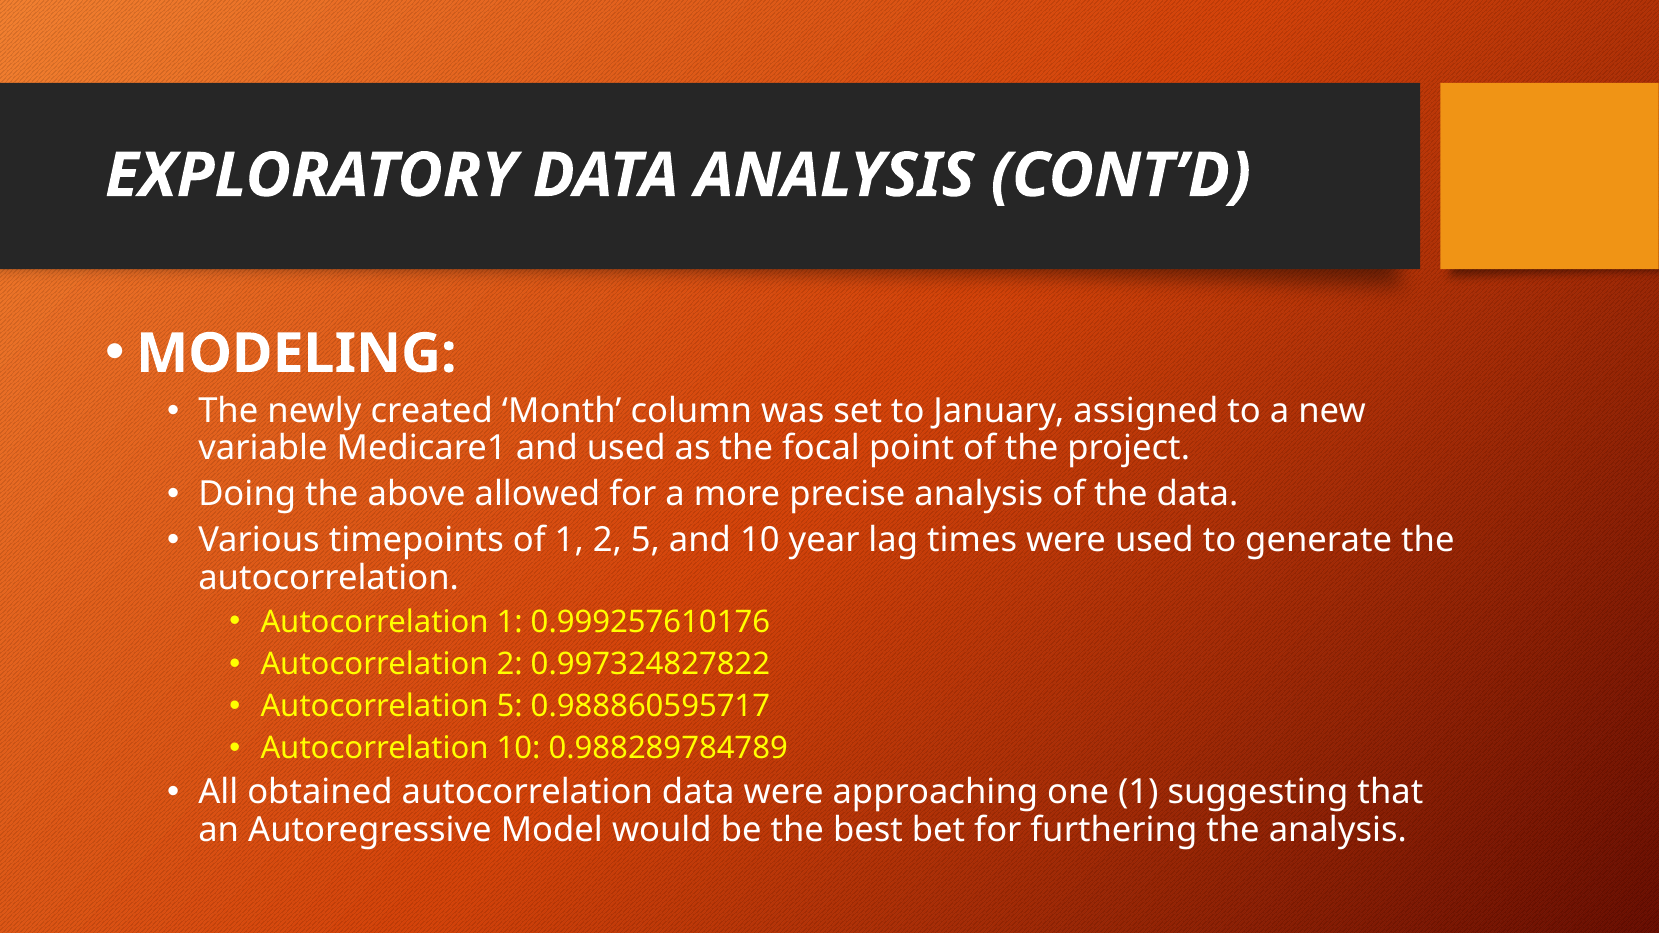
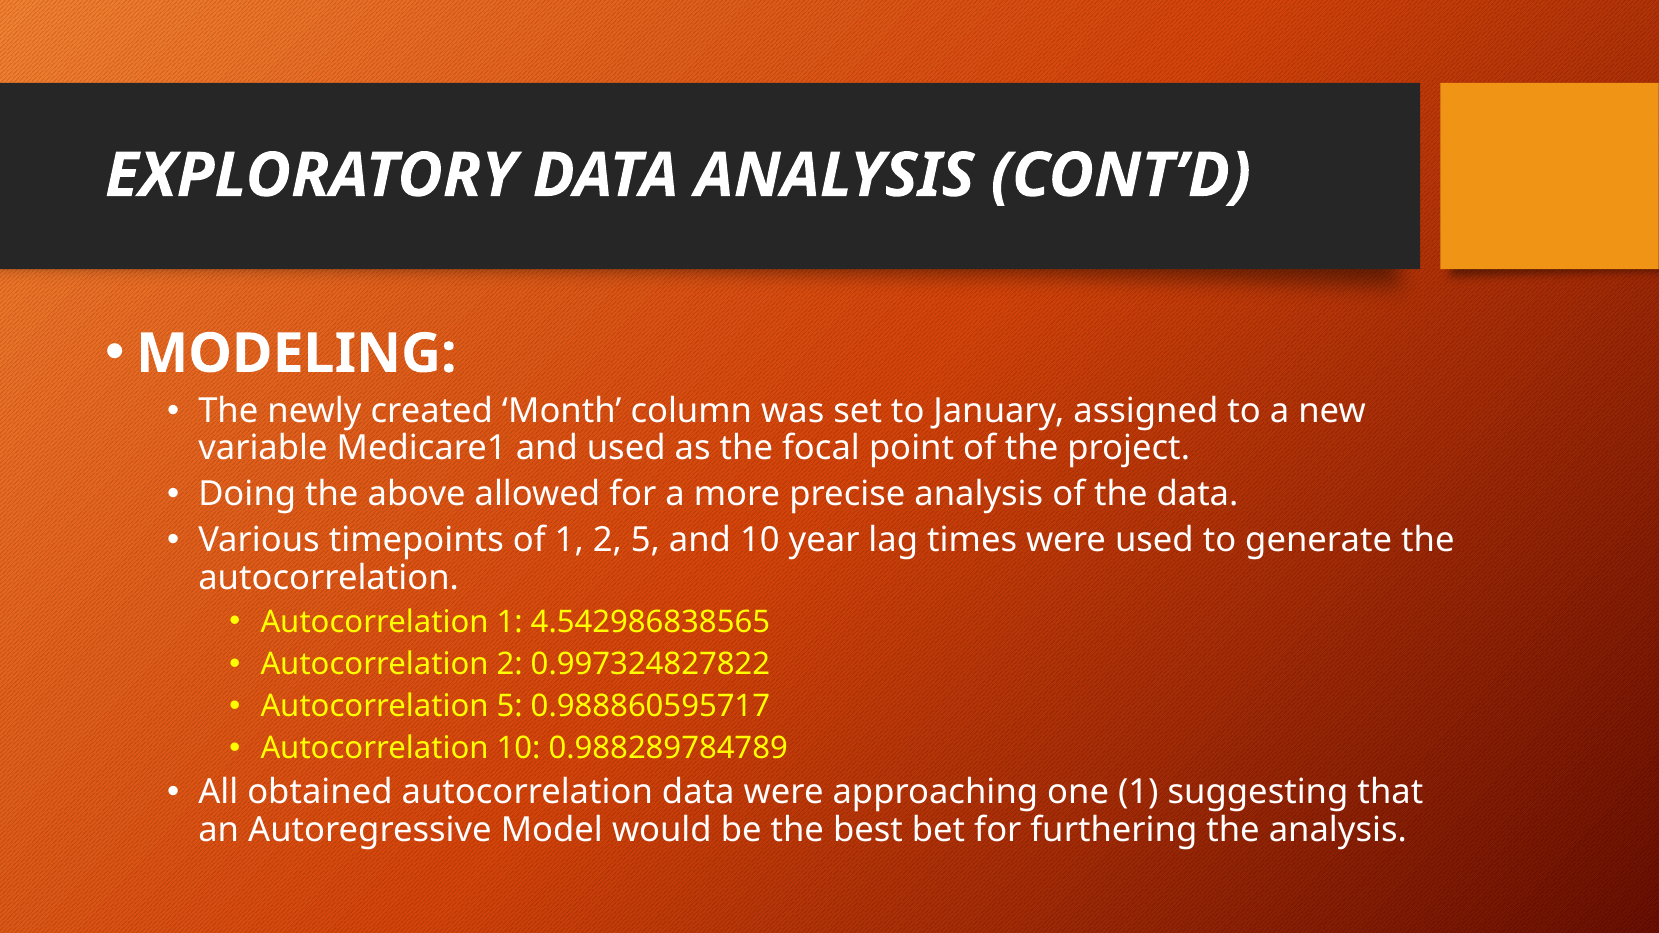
0.999257610176: 0.999257610176 -> 4.542986838565
